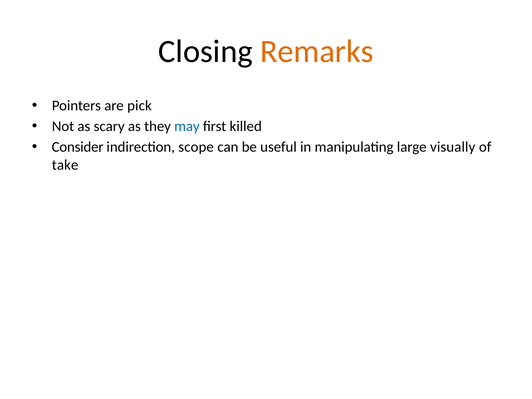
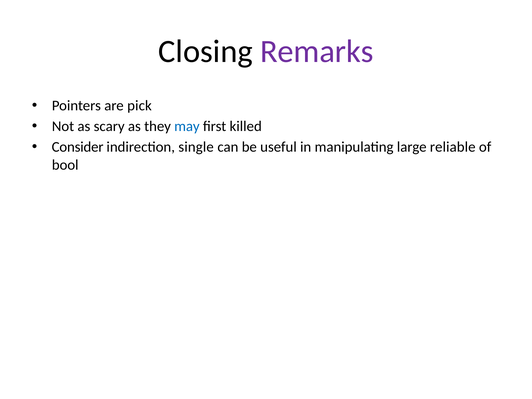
Remarks colour: orange -> purple
scope: scope -> single
visually: visually -> reliable
take: take -> bool
